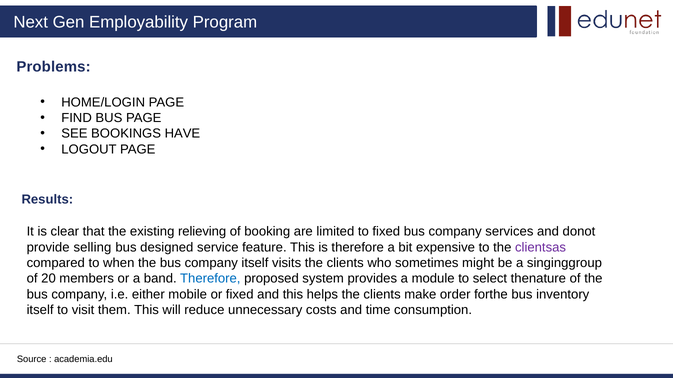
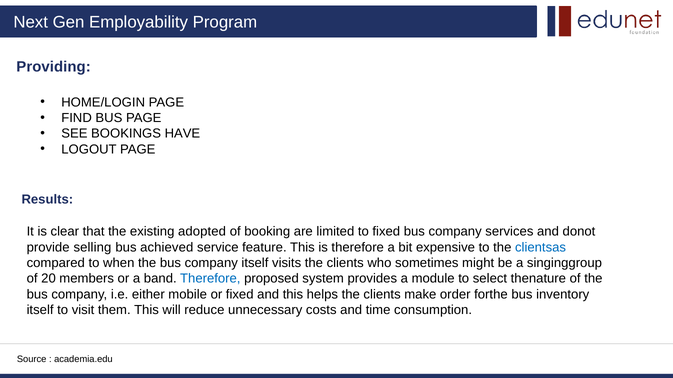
Problems: Problems -> Providing
relieving: relieving -> adopted
designed: designed -> achieved
clientsas colour: purple -> blue
